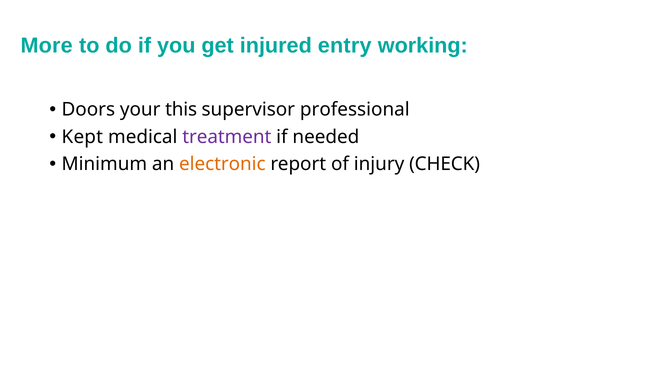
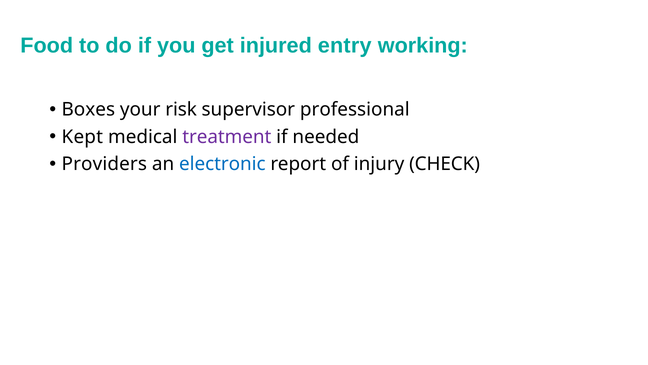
More: More -> Food
Doors: Doors -> Boxes
this: this -> risk
Minimum: Minimum -> Providers
electronic colour: orange -> blue
